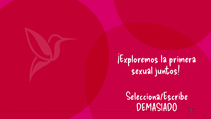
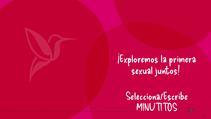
DEMASIADO: DEMASIADO -> MINUTITOS
